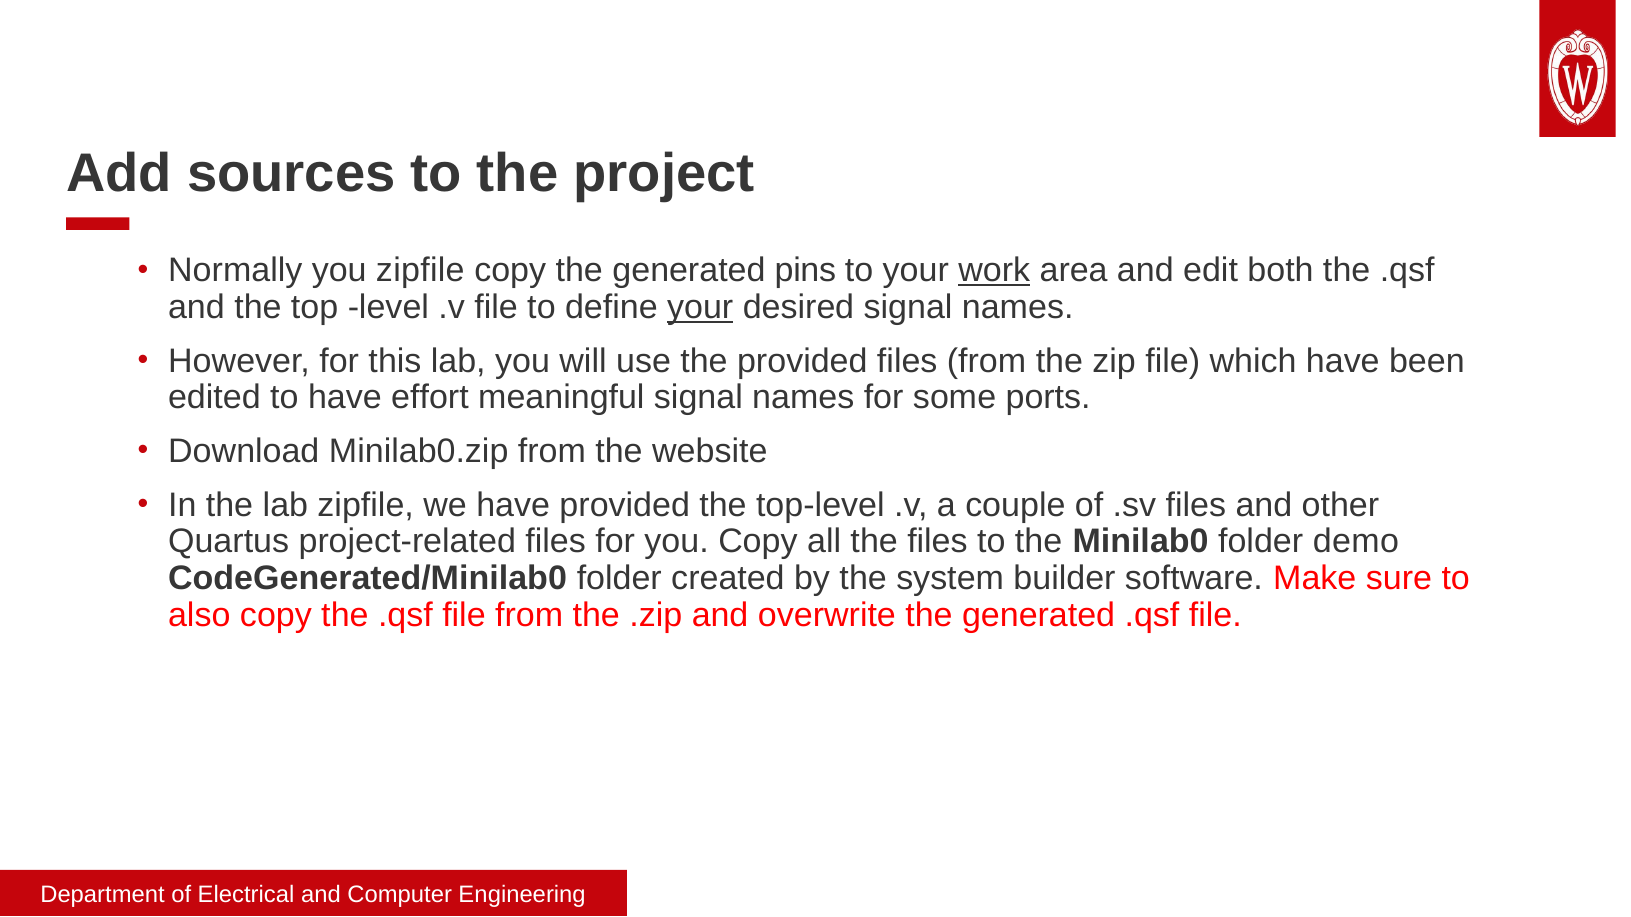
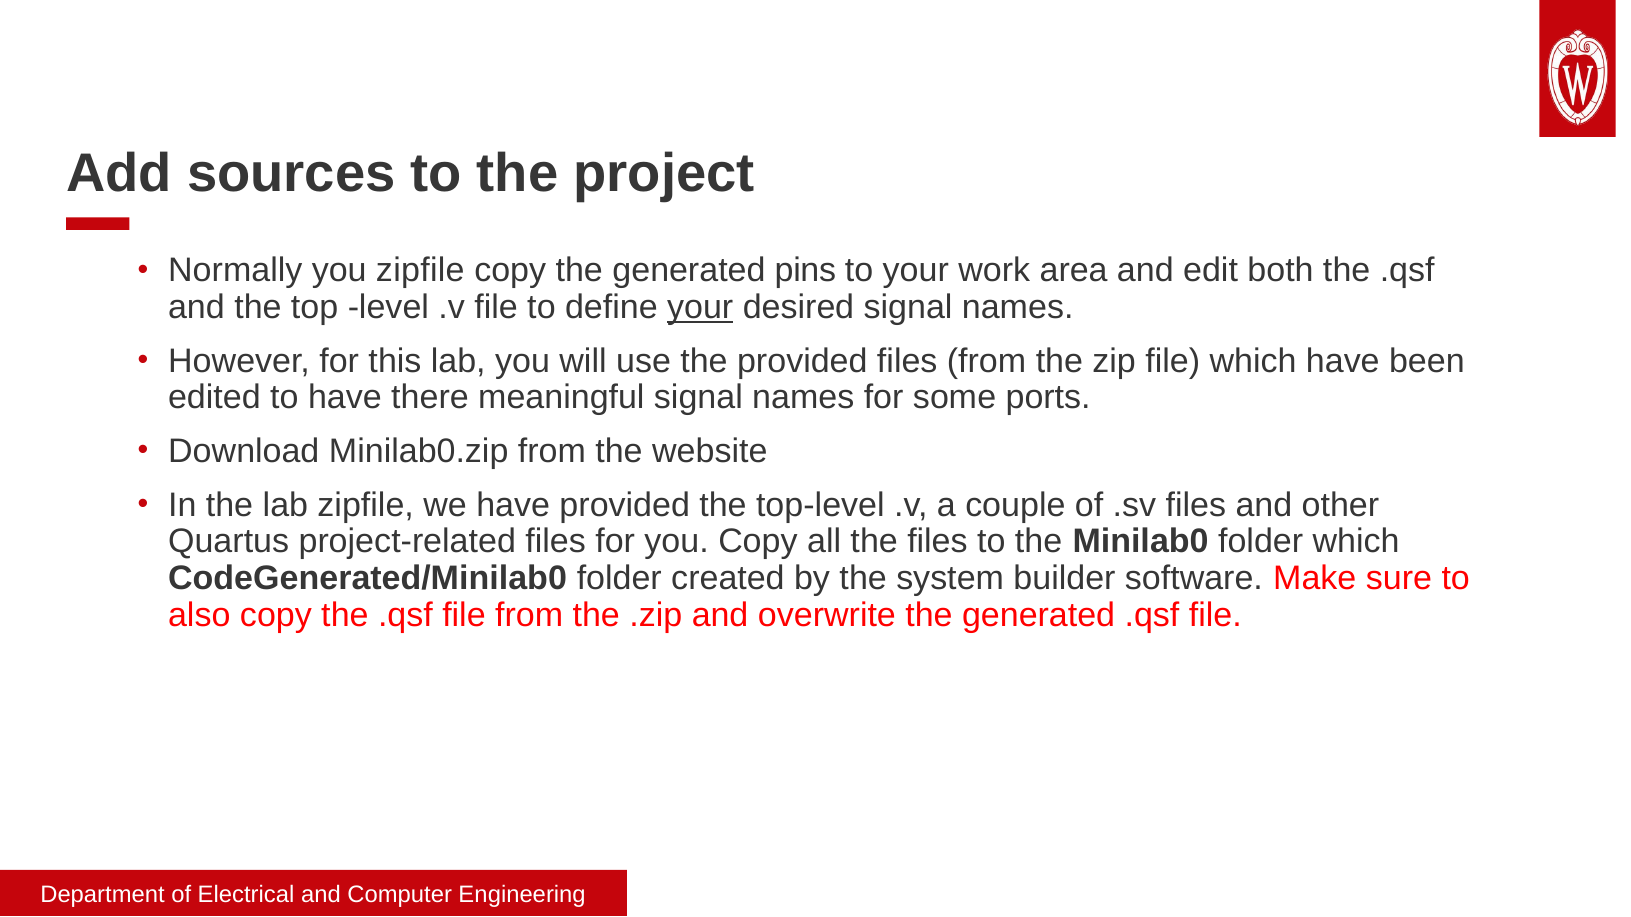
work underline: present -> none
effort: effort -> there
folder demo: demo -> which
